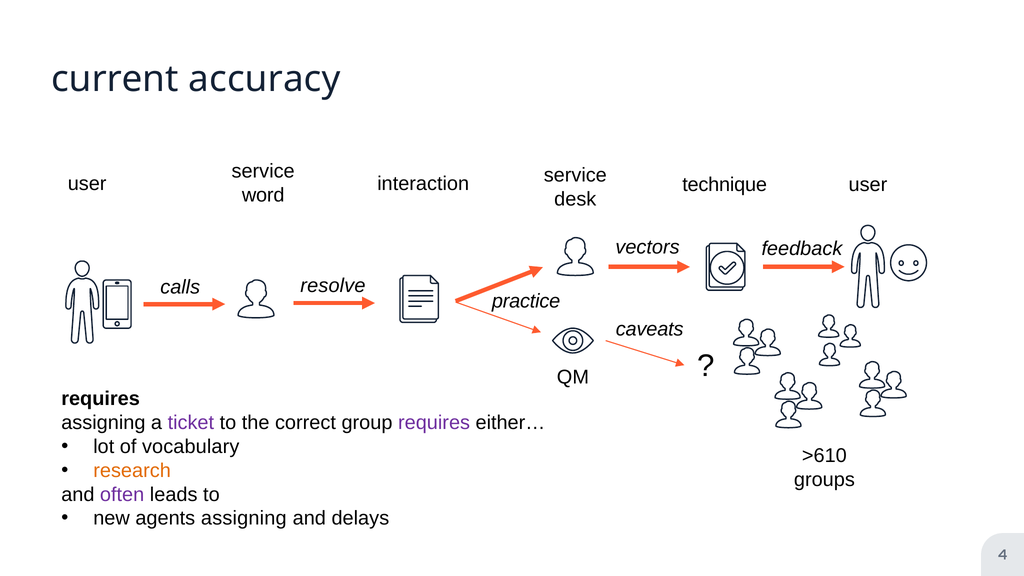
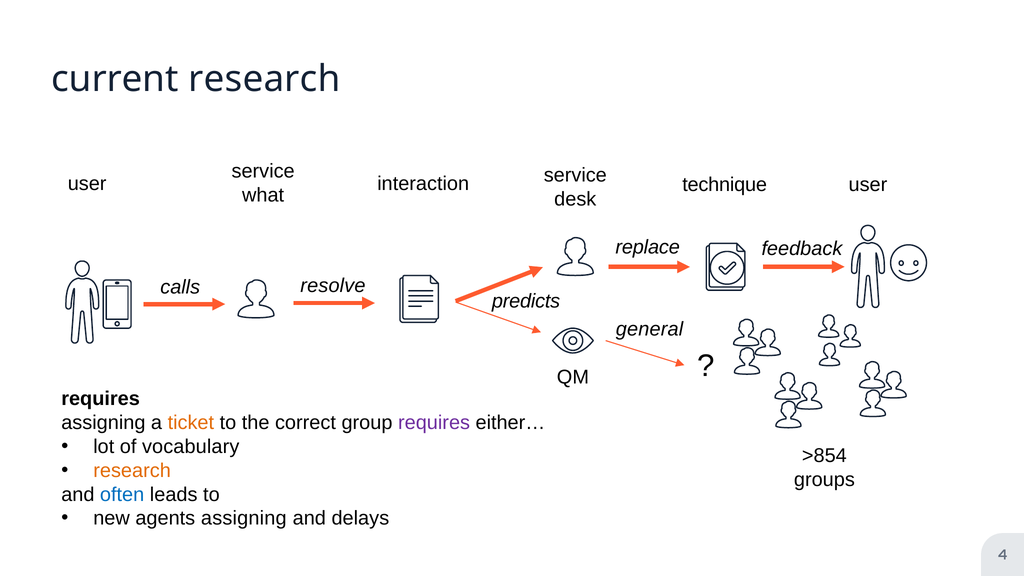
current accuracy: accuracy -> research
word: word -> what
vectors: vectors -> replace
practice: practice -> predicts
caveats: caveats -> general
ticket colour: purple -> orange
>610: >610 -> >854
often colour: purple -> blue
